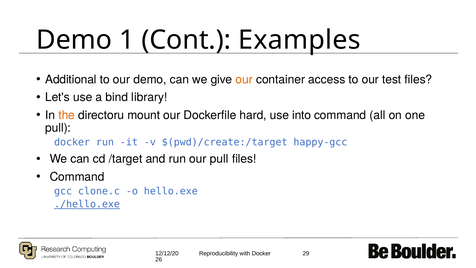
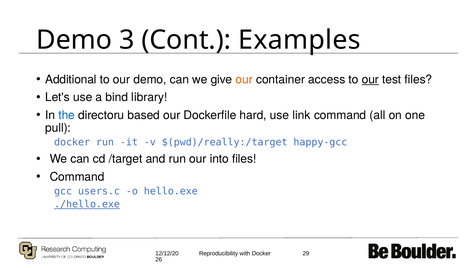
1: 1 -> 3
our at (370, 79) underline: none -> present
the colour: orange -> blue
mount: mount -> based
into: into -> link
$(pwd)/create:/target: $(pwd)/create:/target -> $(pwd)/really:/target
our pull: pull -> into
clone.c: clone.c -> users.c
